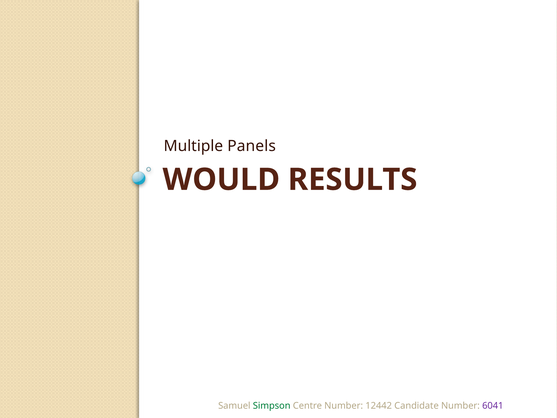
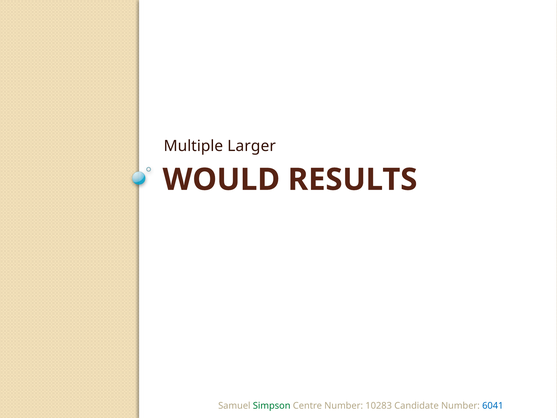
Panels: Panels -> Larger
12442: 12442 -> 10283
6041 colour: purple -> blue
